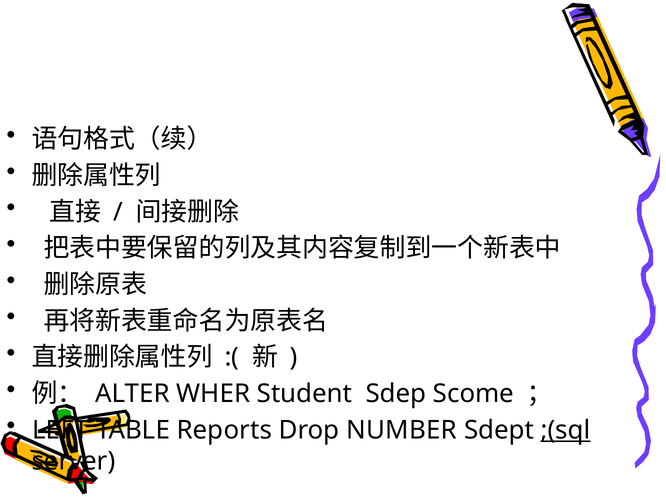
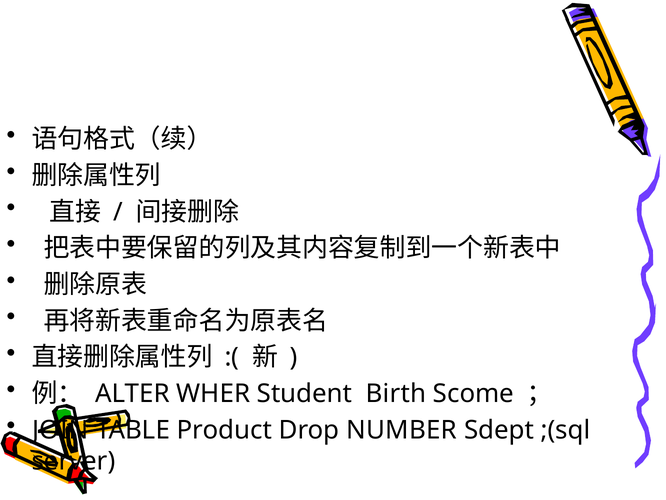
Sdep: Sdep -> Birth
LEFT: LEFT -> JOIN
Reports: Reports -> Product
;(sql underline: present -> none
